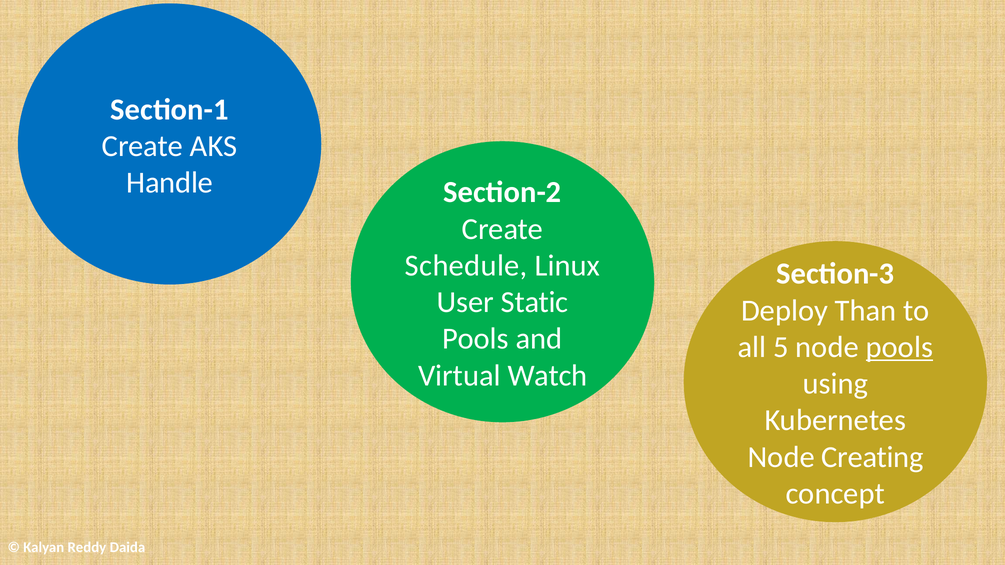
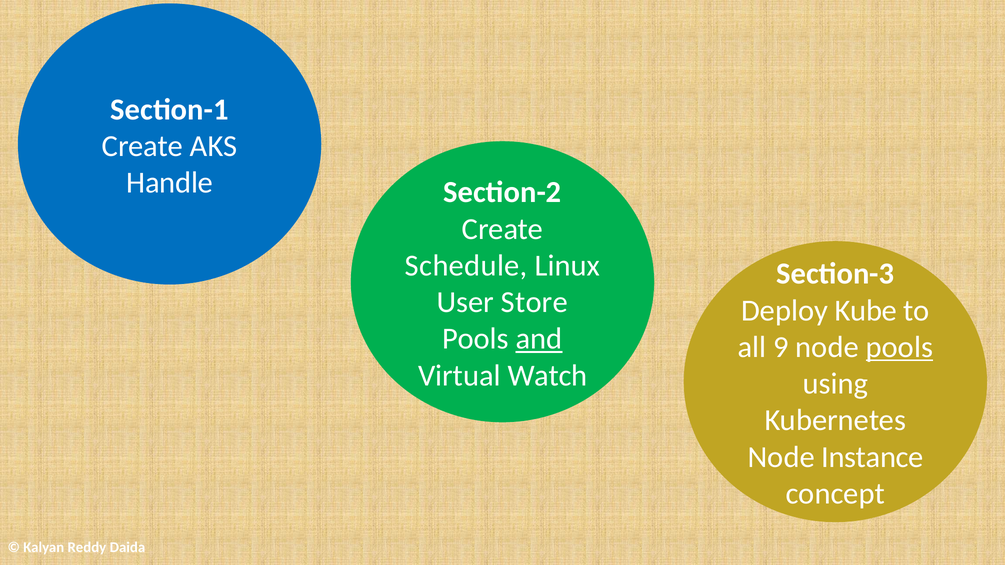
Static: Static -> Store
Than: Than -> Kube
and underline: none -> present
5: 5 -> 9
Creating: Creating -> Instance
